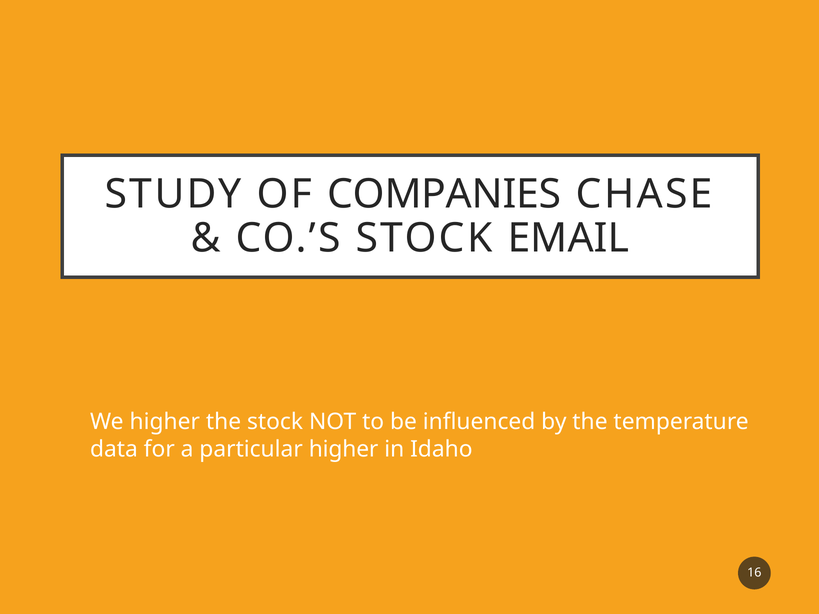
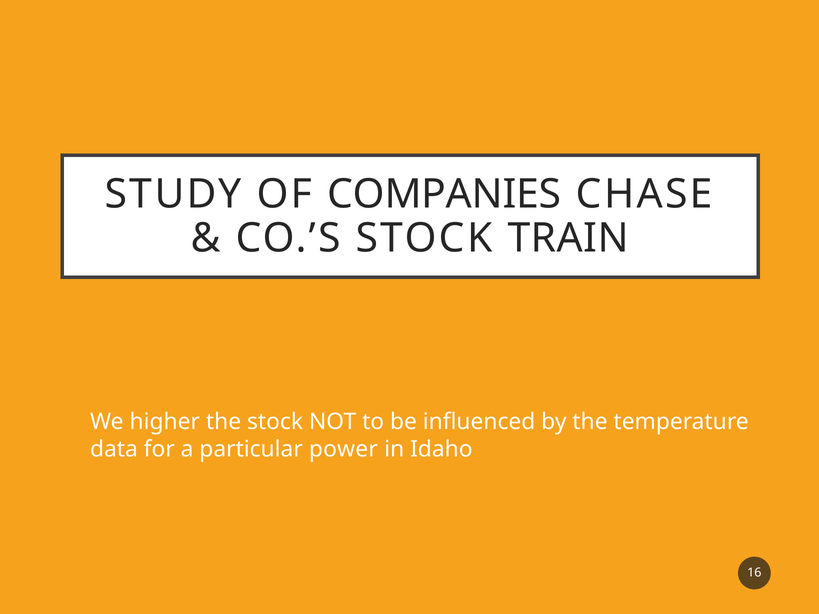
EMAIL: EMAIL -> TRAIN
particular higher: higher -> power
